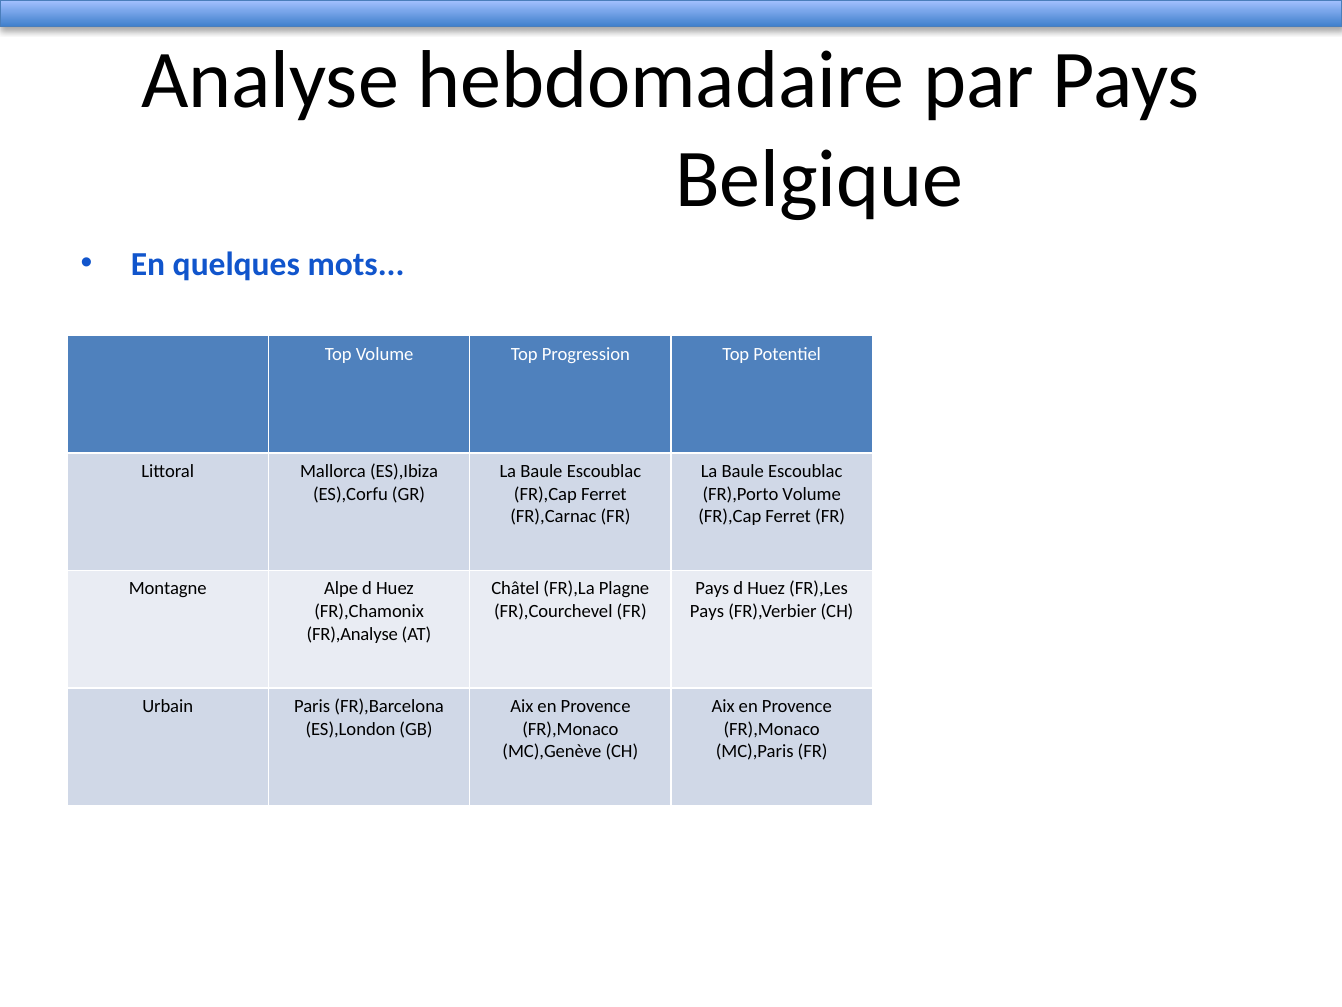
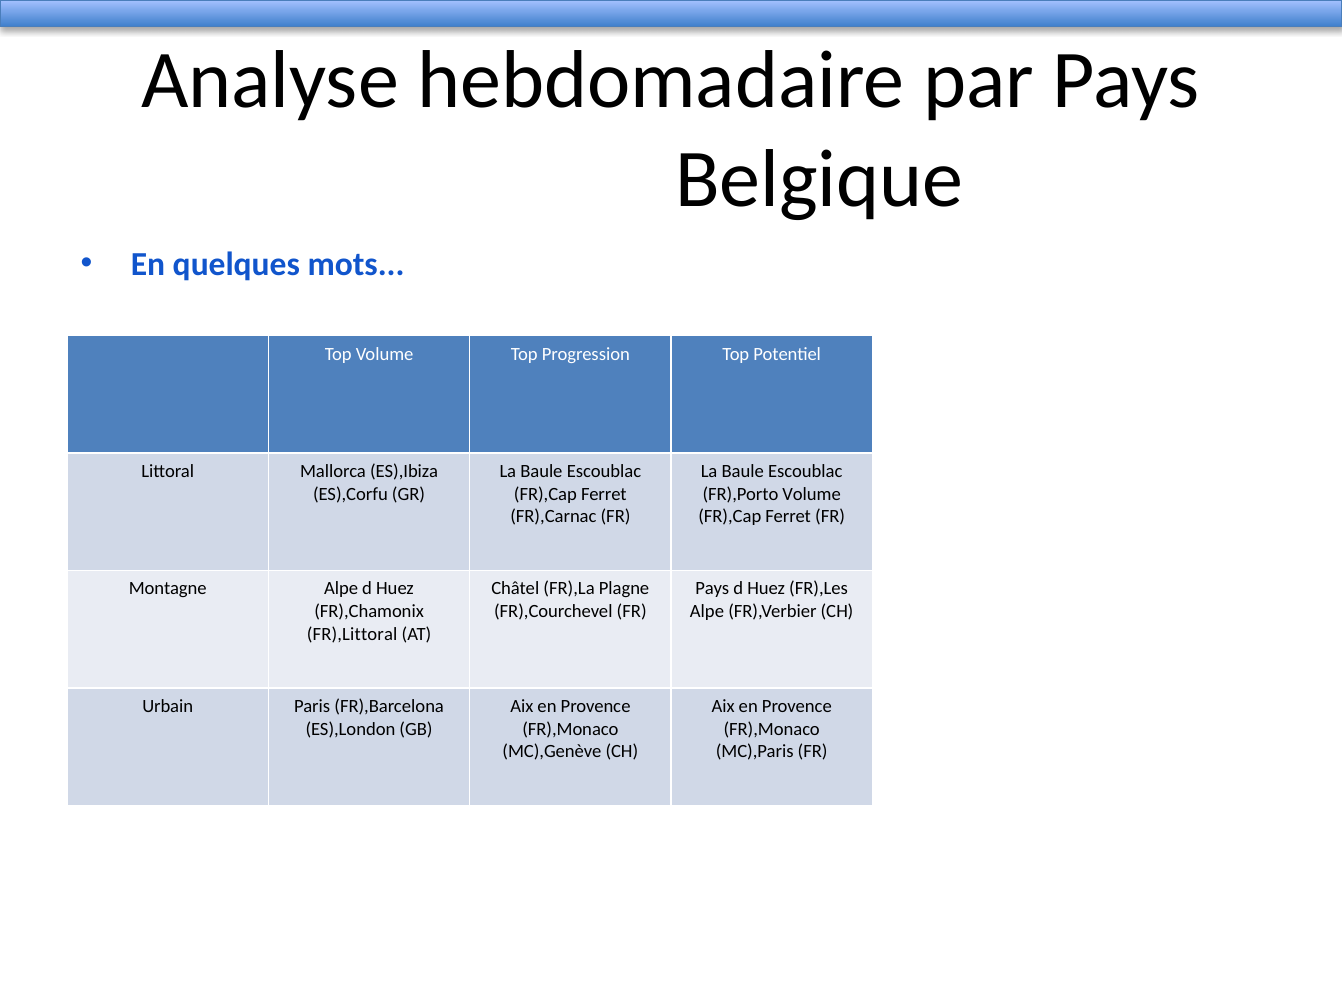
Pays at (707, 611): Pays -> Alpe
FR),Analyse: FR),Analyse -> FR),Littoral
